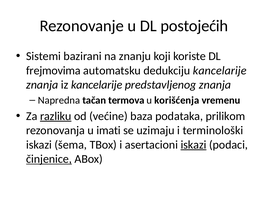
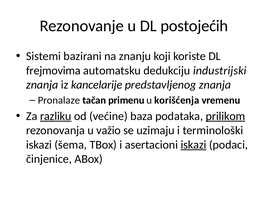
dedukciju kancelarije: kancelarije -> industrijski
Napredna: Napredna -> Pronalaze
termova: termova -> primenu
prilikom underline: none -> present
imati: imati -> važio
činjenice underline: present -> none
